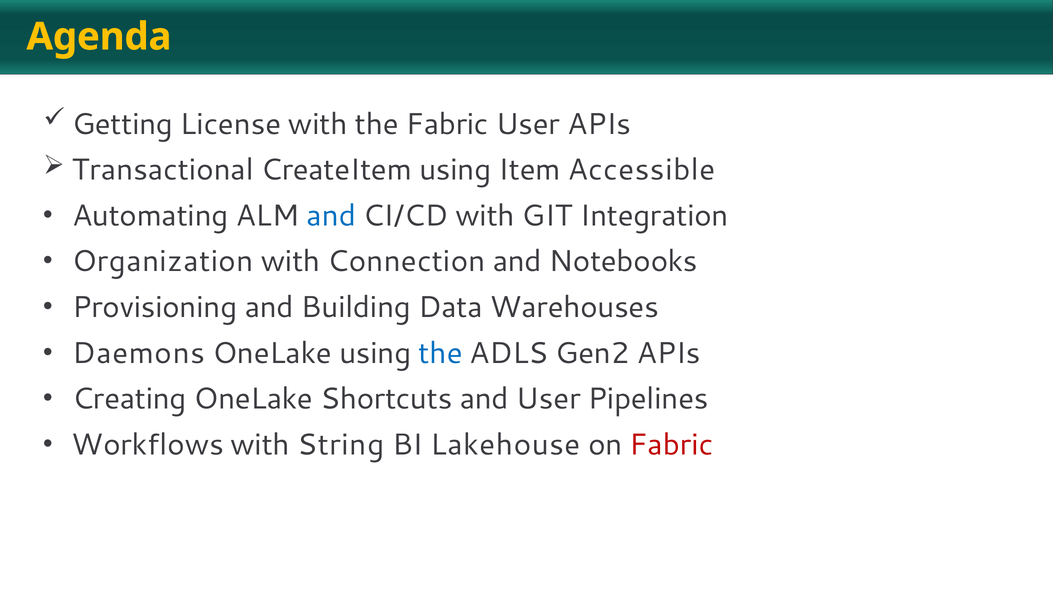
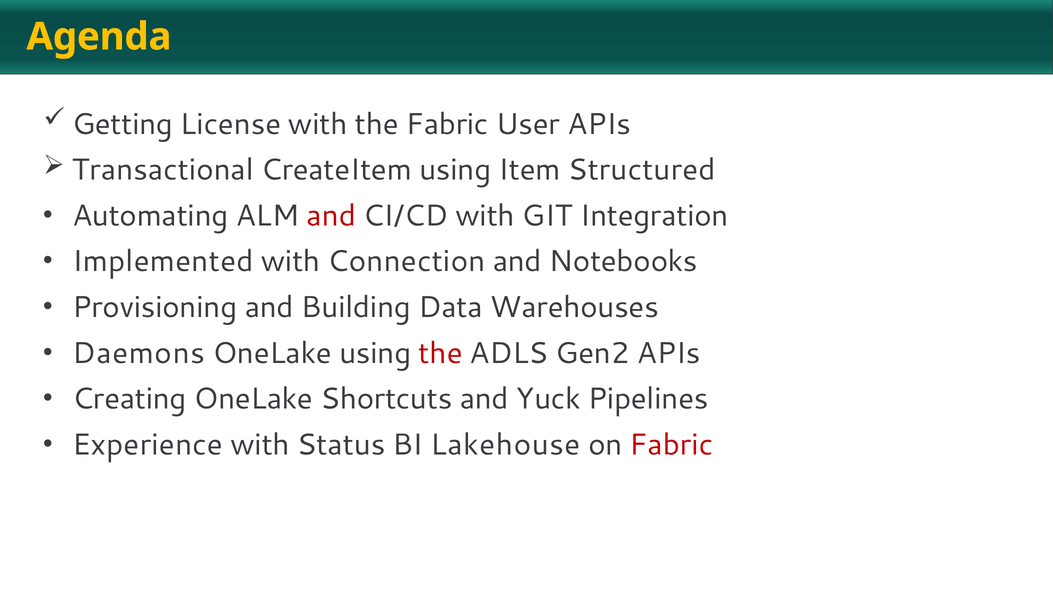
Accessible: Accessible -> Structured
and at (331, 216) colour: blue -> red
Organization: Organization -> Implemented
the at (441, 353) colour: blue -> red
and User: User -> Yuck
Workflows: Workflows -> Experience
String: String -> Status
